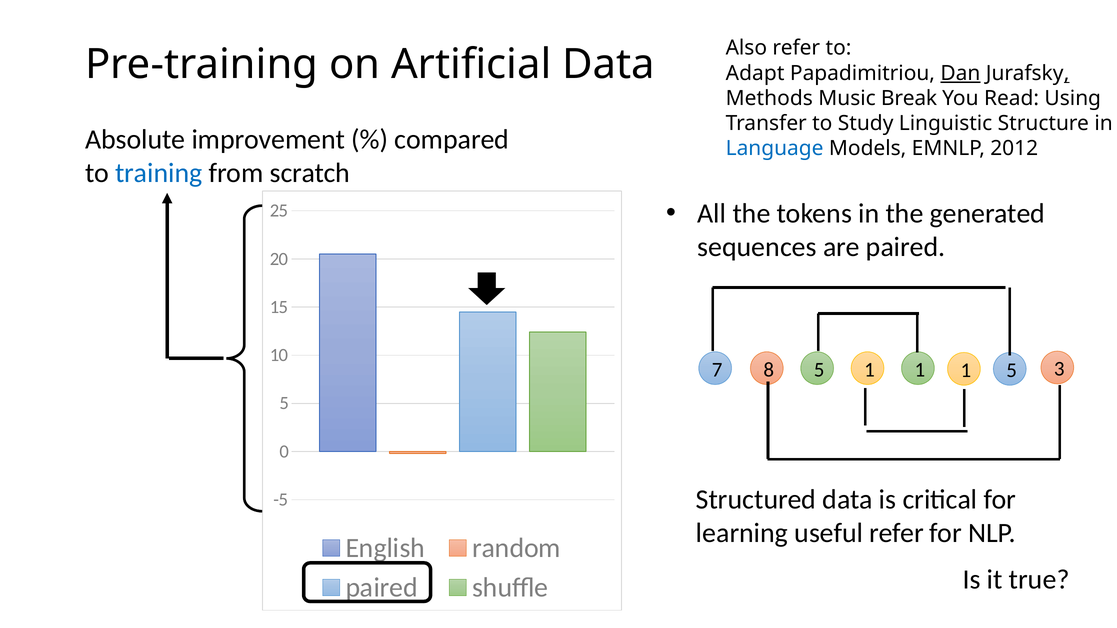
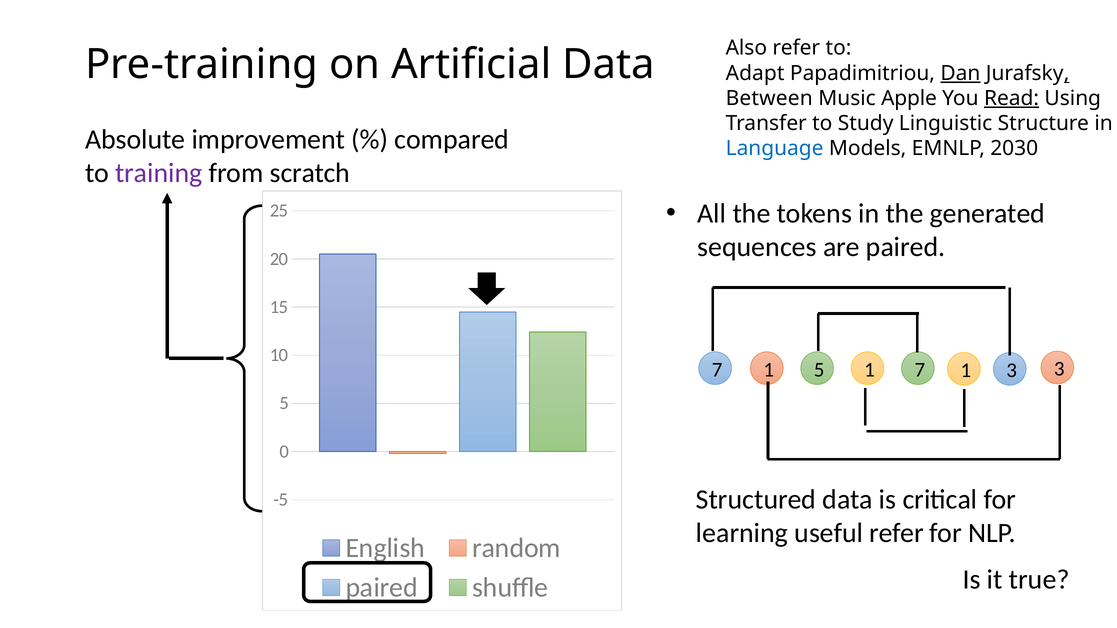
Methods: Methods -> Between
Break: Break -> Apple
Read underline: none -> present
2012: 2012 -> 2030
training colour: blue -> purple
8 at (769, 370): 8 -> 1
5 1 1: 1 -> 7
1 5: 5 -> 3
